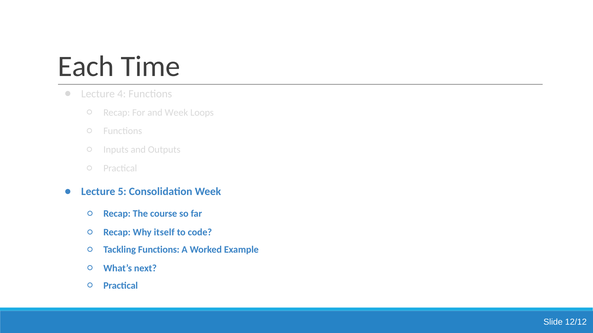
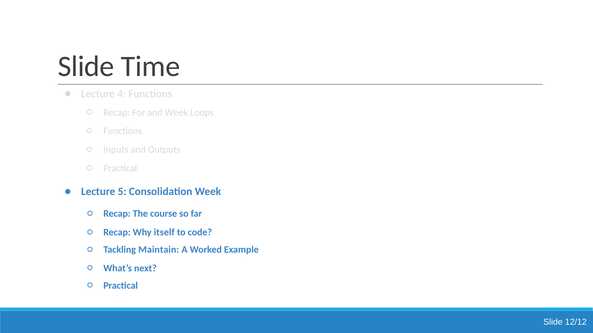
Each at (86, 66): Each -> Slide
Tackling Functions: Functions -> Maintain
